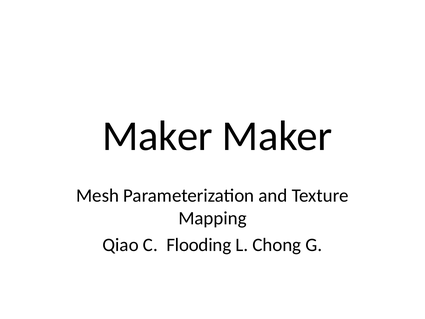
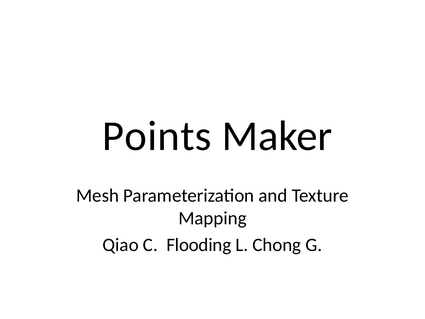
Maker at (157, 136): Maker -> Points
